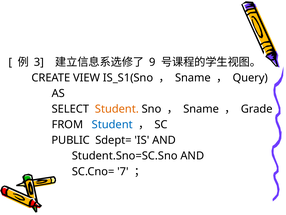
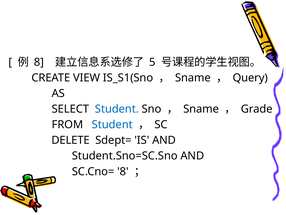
3 at (39, 62): 3 -> 8
9: 9 -> 5
Student at (117, 109) colour: orange -> blue
PUBLIC: PUBLIC -> DELETE
SC.Cno= 7: 7 -> 8
